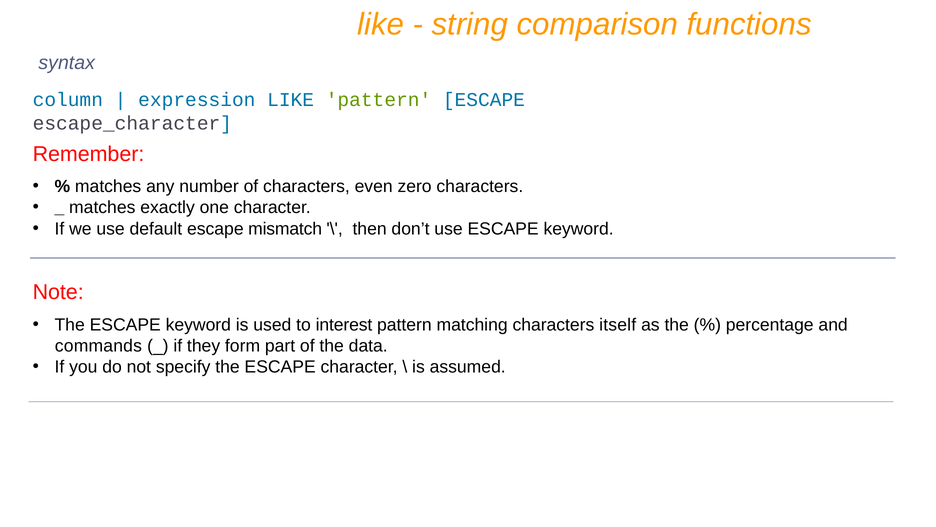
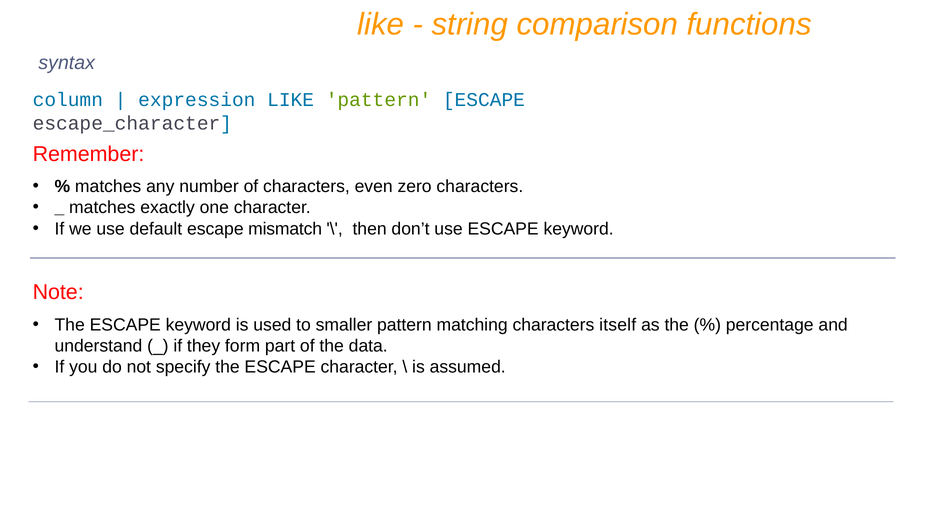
interest: interest -> smaller
commands: commands -> understand
